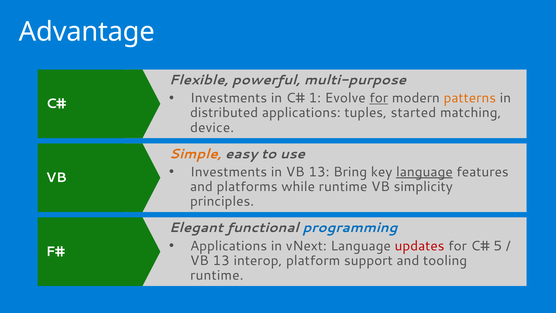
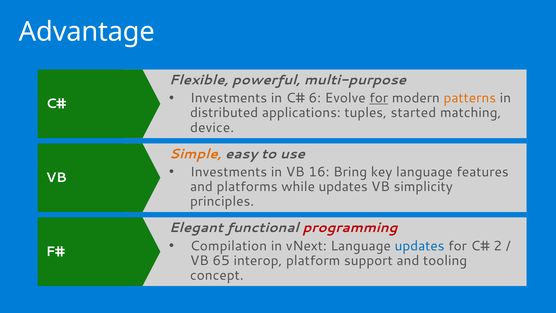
1: 1 -> 6
in VB 13: 13 -> 16
language at (424, 172) underline: present -> none
while runtime: runtime -> updates
programming colour: blue -> red
Applications at (229, 246): Applications -> Compilation
updates at (420, 246) colour: red -> blue
5: 5 -> 2
13 at (221, 260): 13 -> 65
runtime at (217, 275): runtime -> concept
